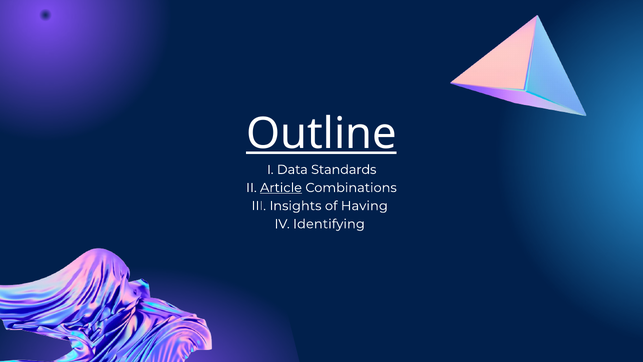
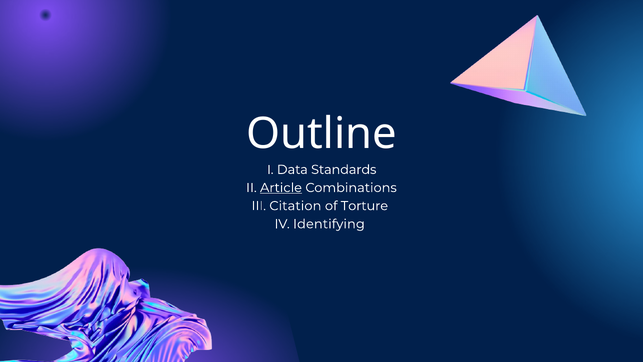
Outline underline: present -> none
Insights: Insights -> Citation
Having: Having -> Torture
